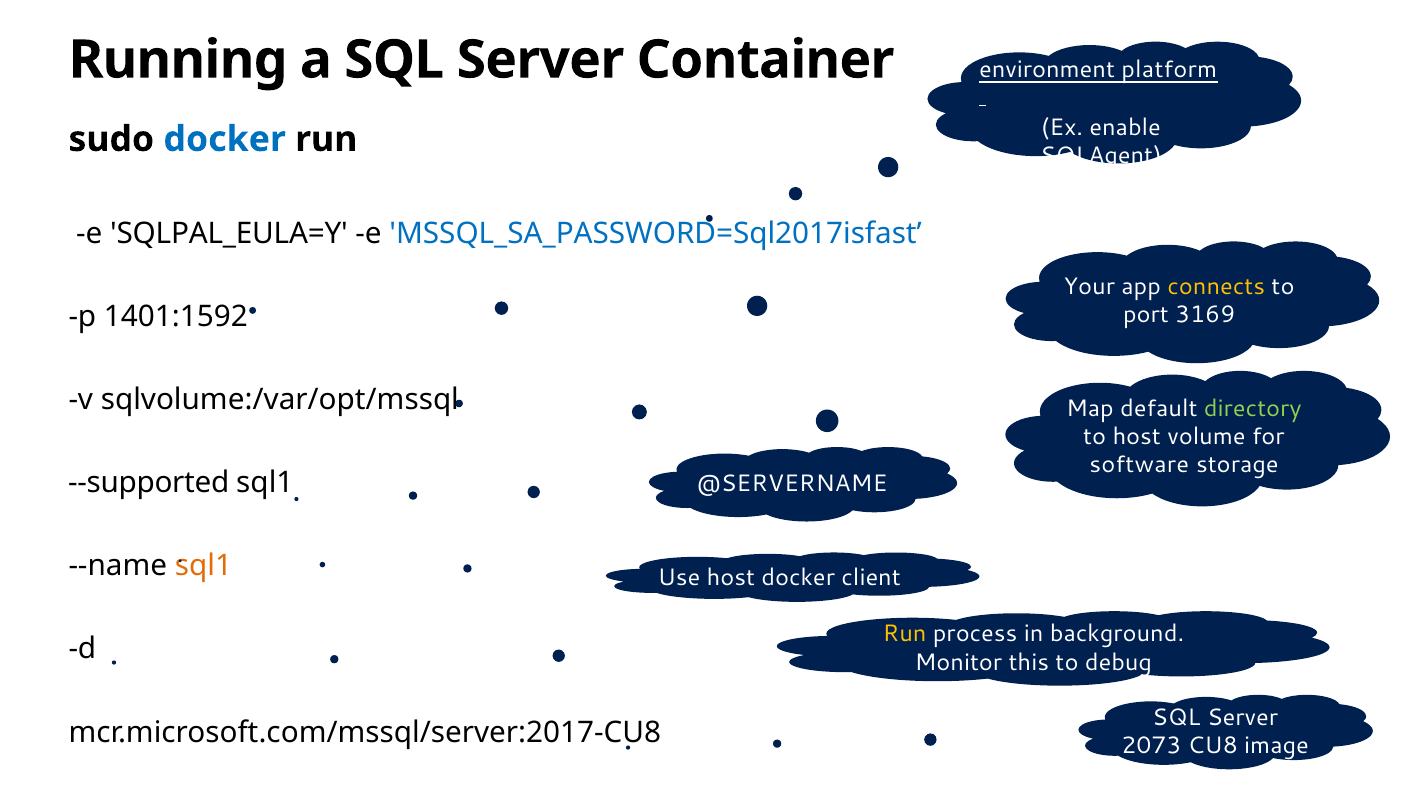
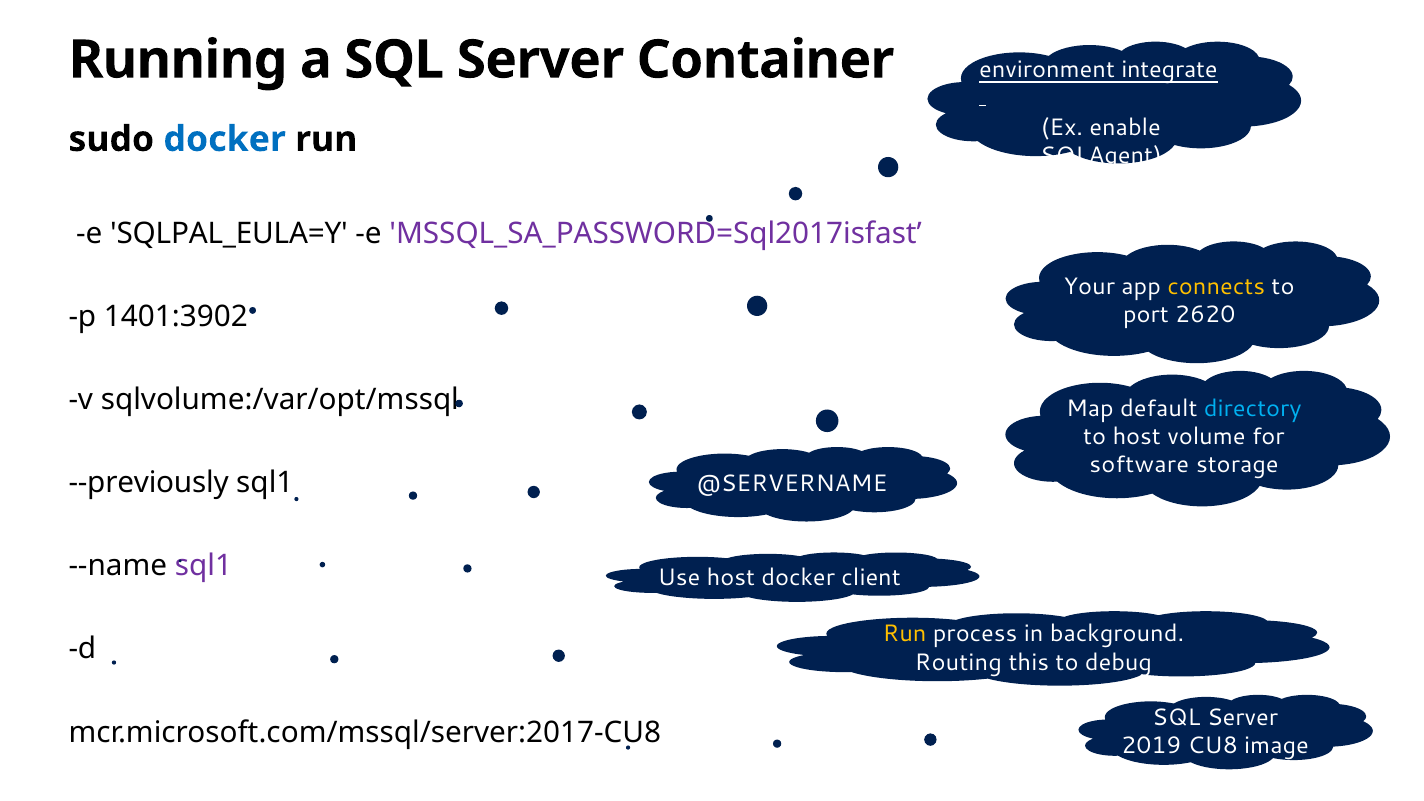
platform: platform -> integrate
MSSQL_SA_PASSWORD=Sql2017isfast colour: blue -> purple
3169: 3169 -> 2620
1401:1592: 1401:1592 -> 1401:3902
directory colour: light green -> light blue
--supported: --supported -> --previously
sql1 at (203, 566) colour: orange -> purple
Monitor: Monitor -> Routing
2073: 2073 -> 2019
